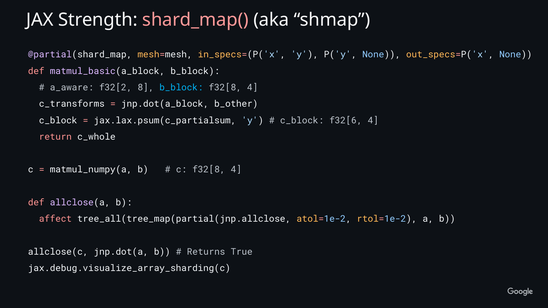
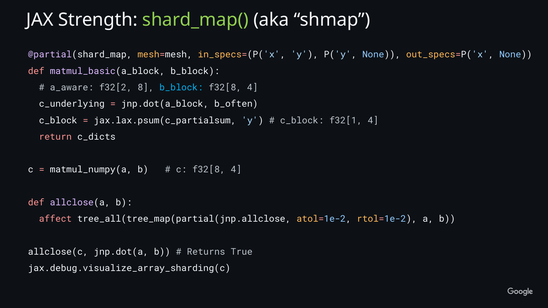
shard_map( colour: pink -> light green
c_transforms: c_transforms -> c_underlying
b_other: b_other -> b_often
f32[6: f32[6 -> f32[1
c_whole: c_whole -> c_dicts
